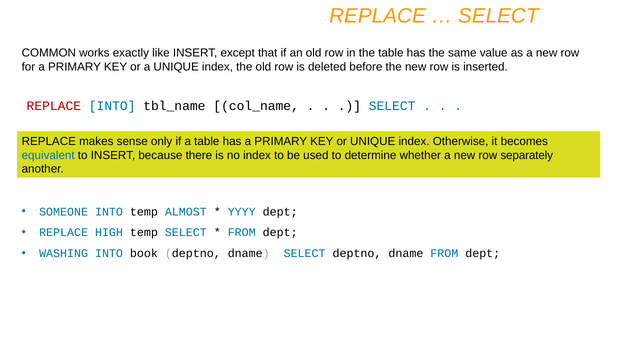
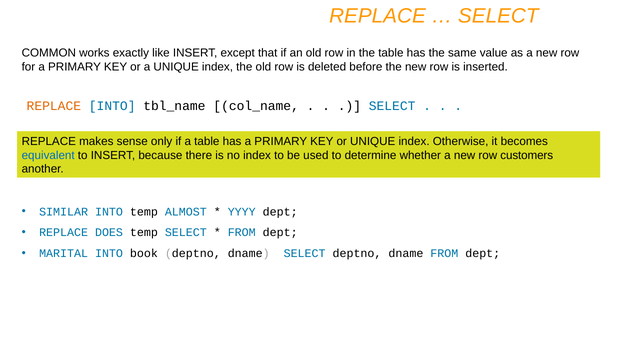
REPLACE at (54, 106) colour: red -> orange
separately: separately -> customers
SOMEONE: SOMEONE -> SIMILAR
HIGH: HIGH -> DOES
WASHING: WASHING -> MARITAL
